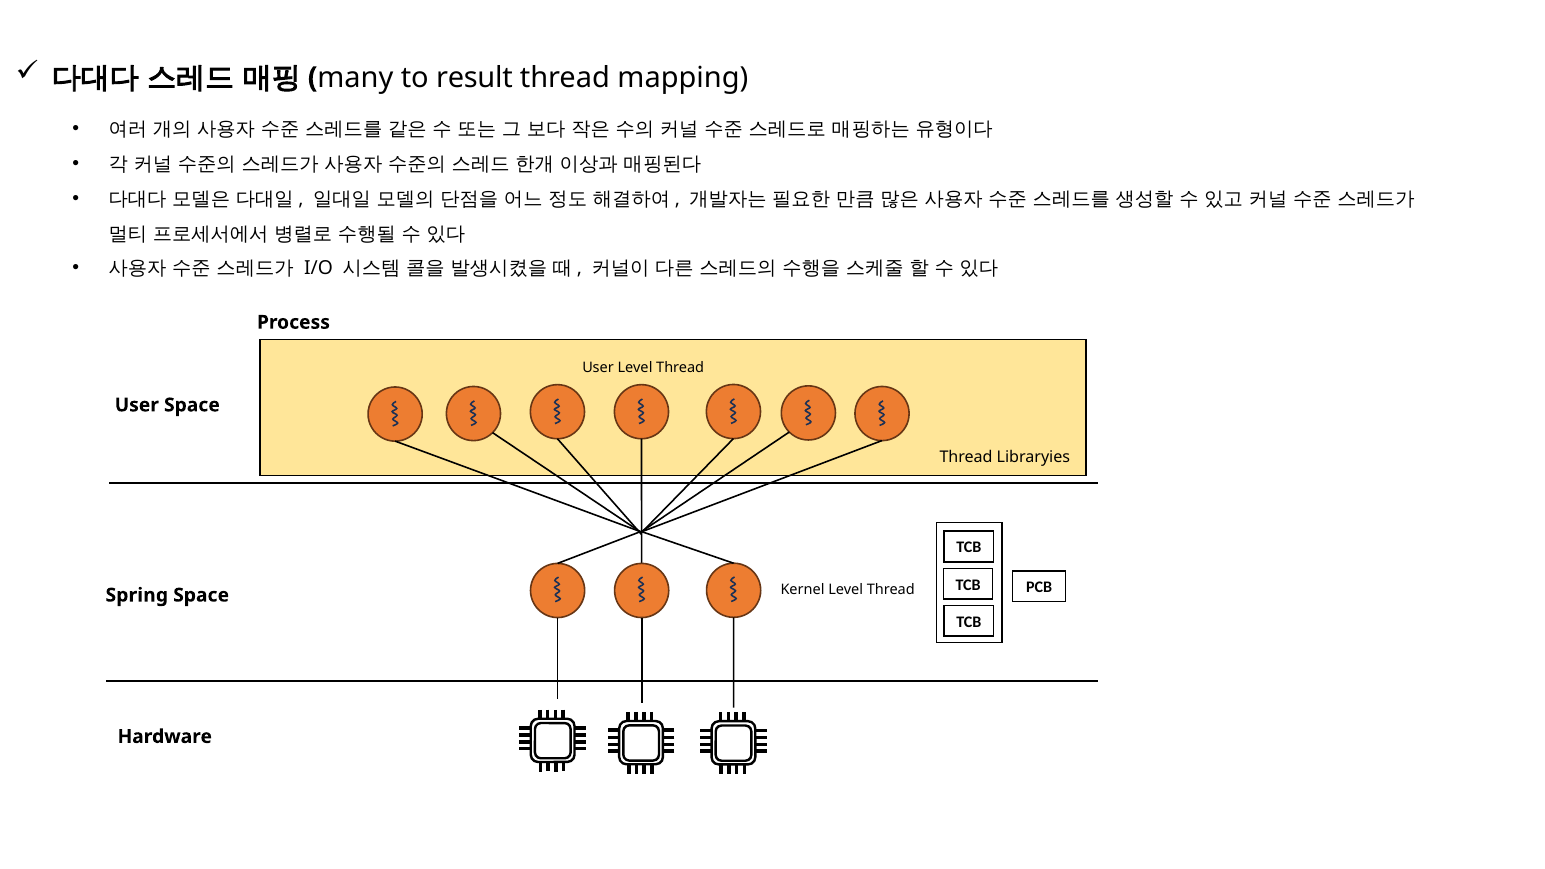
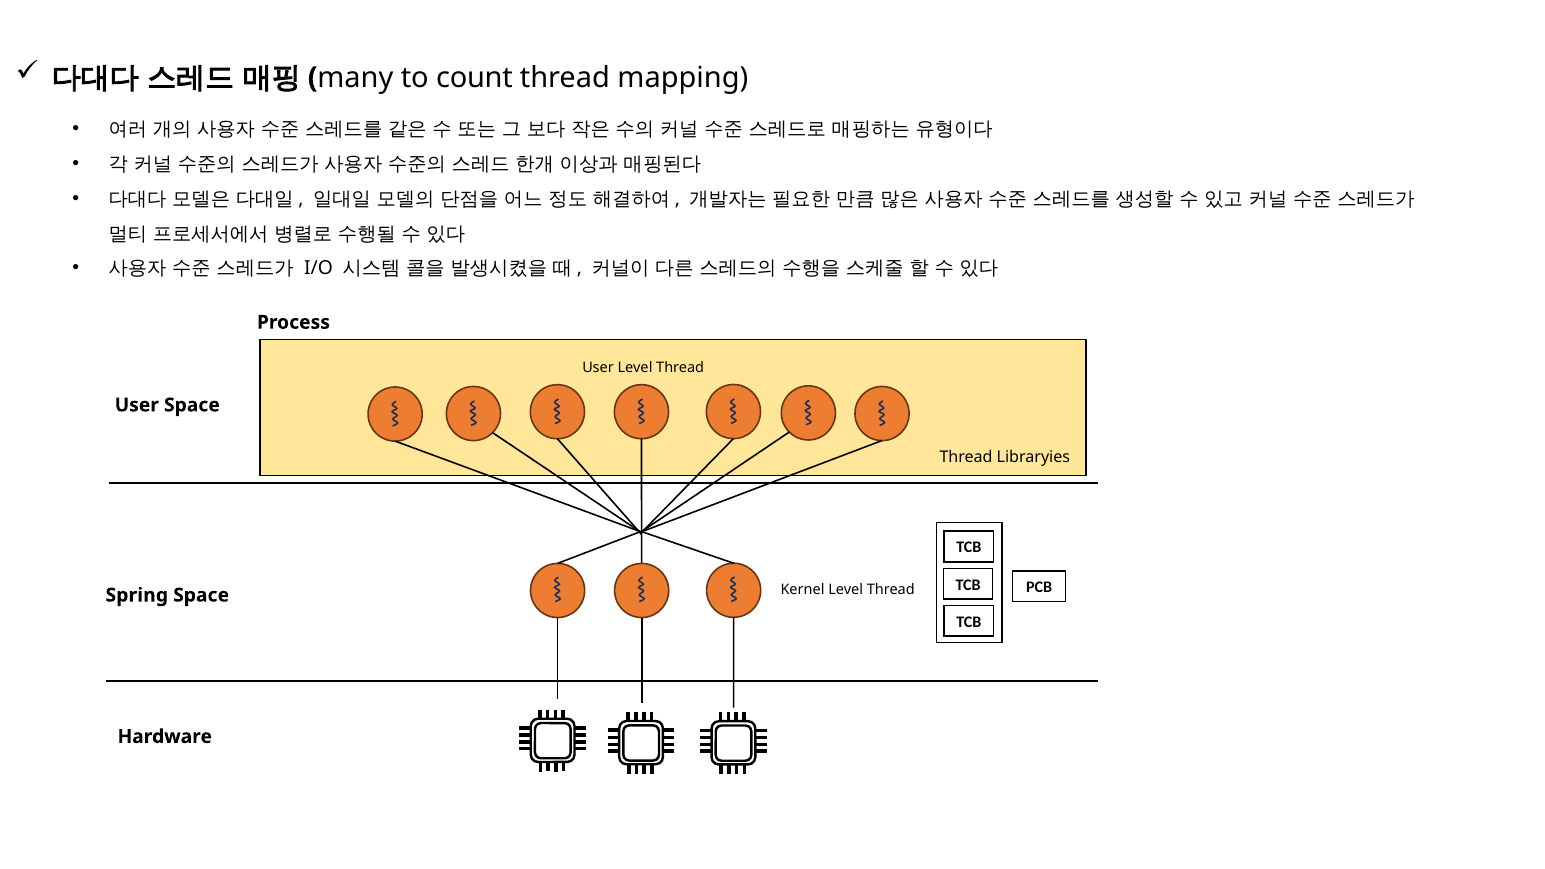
result: result -> count
